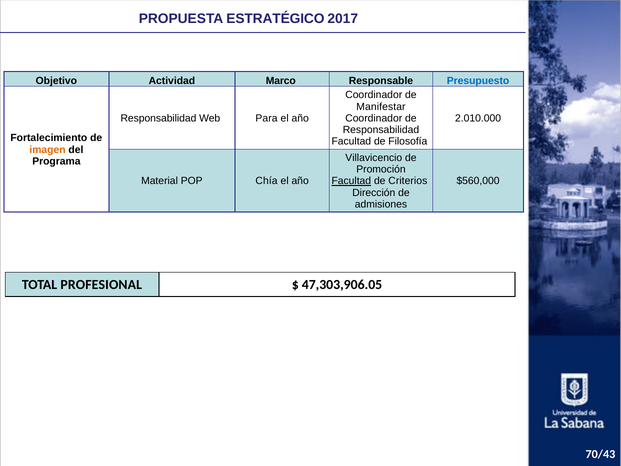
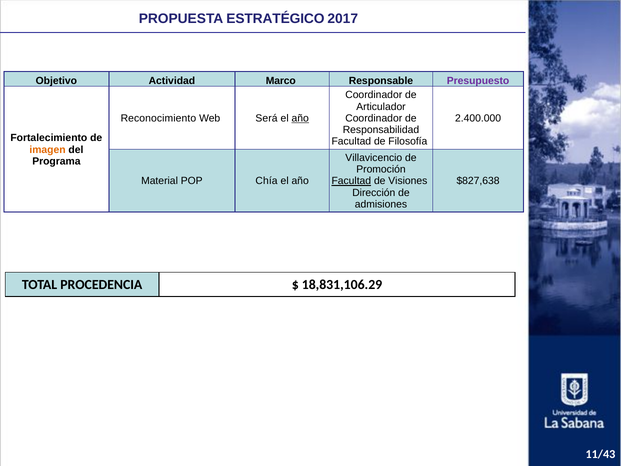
Presupuesto colour: blue -> purple
Manifestar: Manifestar -> Articulador
Responsabilidad at (158, 118): Responsabilidad -> Reconocimiento
Para: Para -> Será
año at (300, 118) underline: none -> present
2.010.000: 2.010.000 -> 2.400.000
Criterios: Criterios -> Visiones
$560,000: $560,000 -> $827,638
PROFESIONAL: PROFESIONAL -> PROCEDENCIA
47,303,906.05: 47,303,906.05 -> 18,831,106.29
70/43: 70/43 -> 11/43
